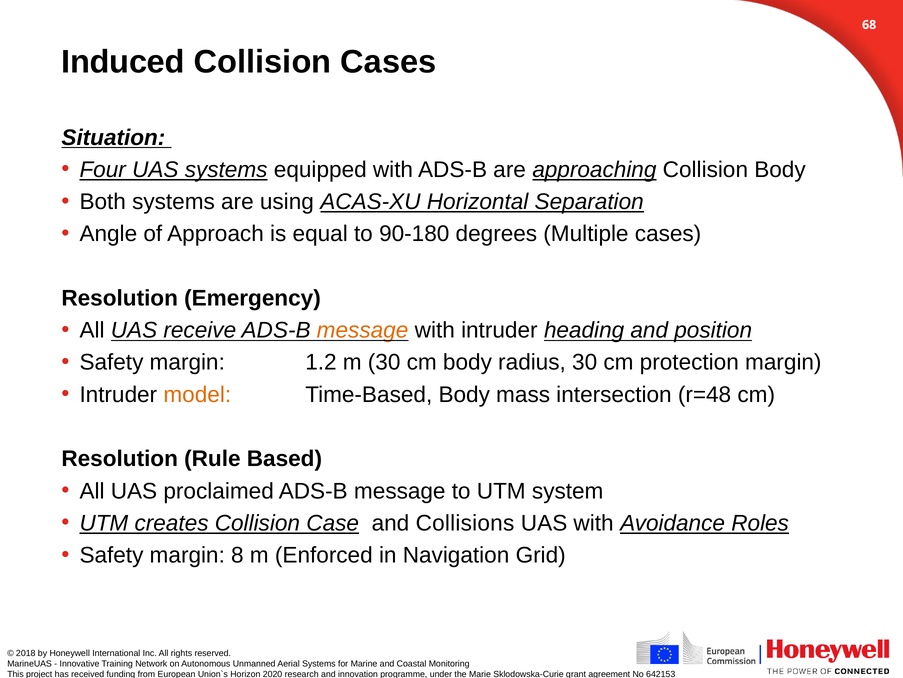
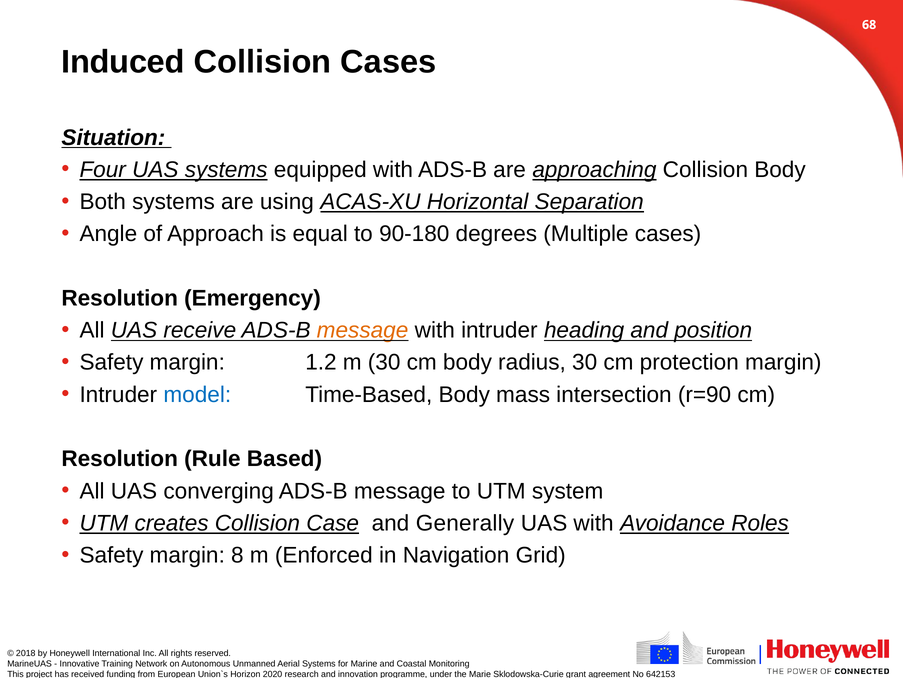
model colour: orange -> blue
r=48: r=48 -> r=90
proclaimed: proclaimed -> converging
Collisions: Collisions -> Generally
